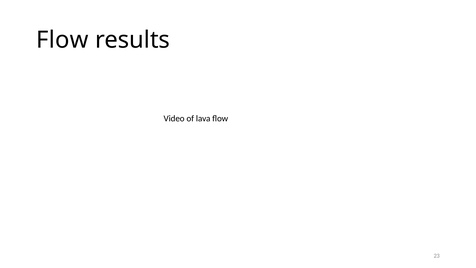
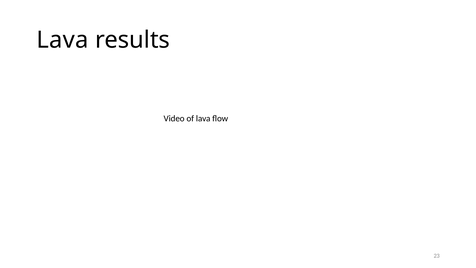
Flow at (62, 40): Flow -> Lava
